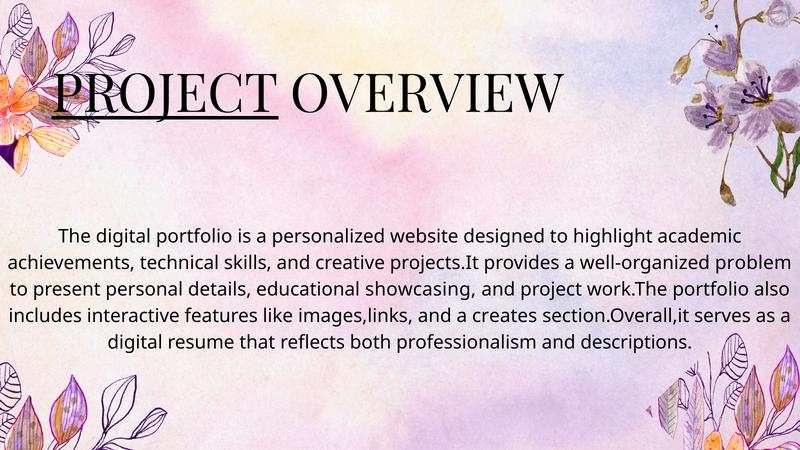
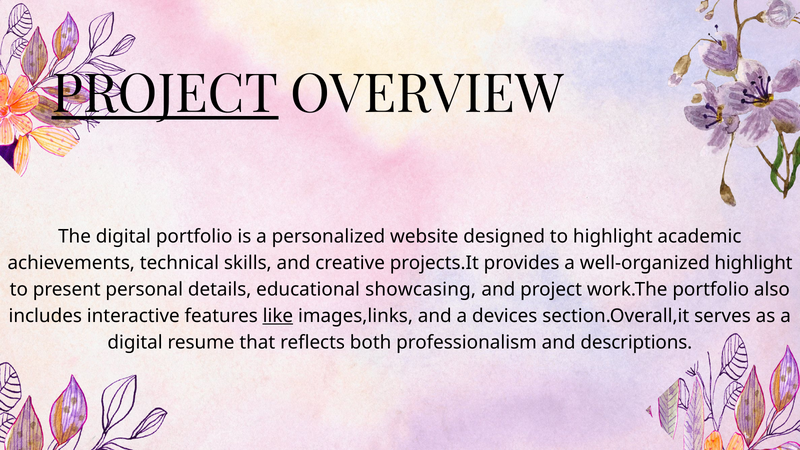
well-organized problem: problem -> highlight
like underline: none -> present
creates: creates -> devices
